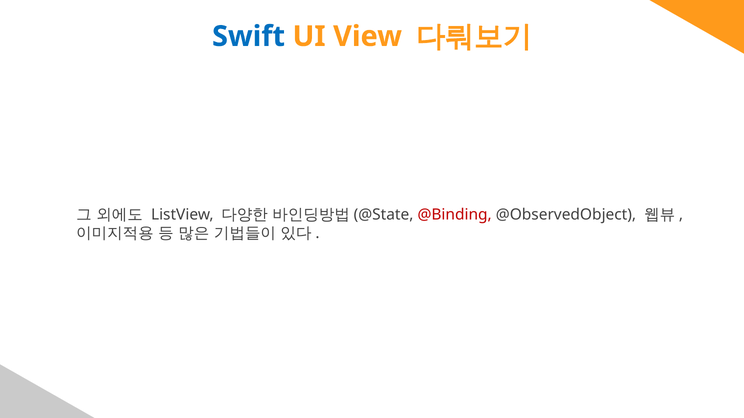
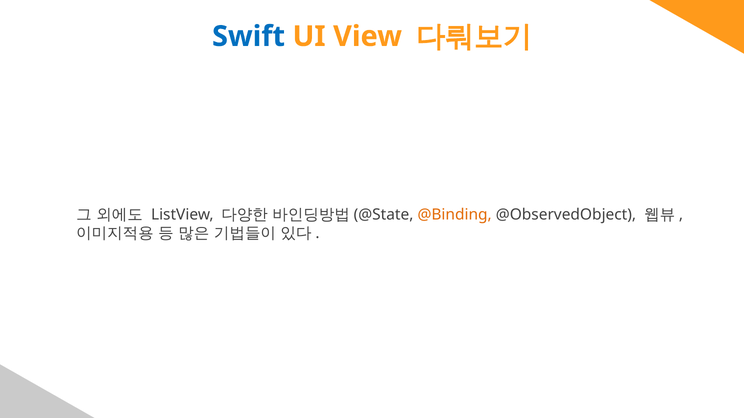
@Binding colour: red -> orange
